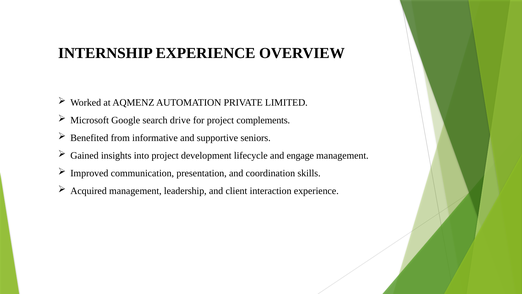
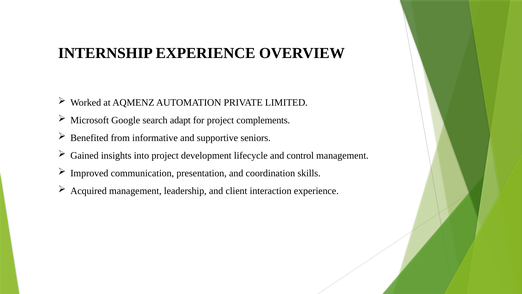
drive: drive -> adapt
engage: engage -> control
